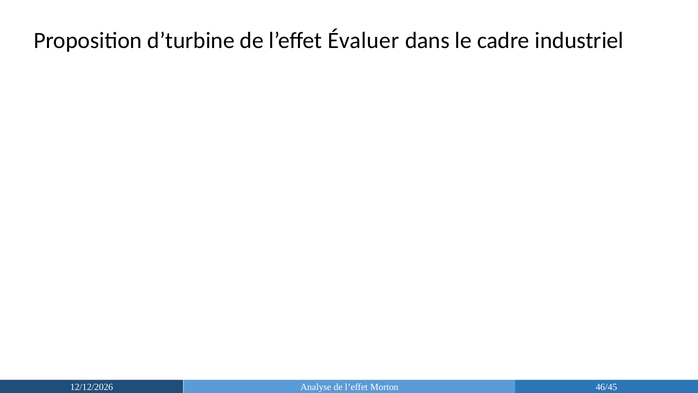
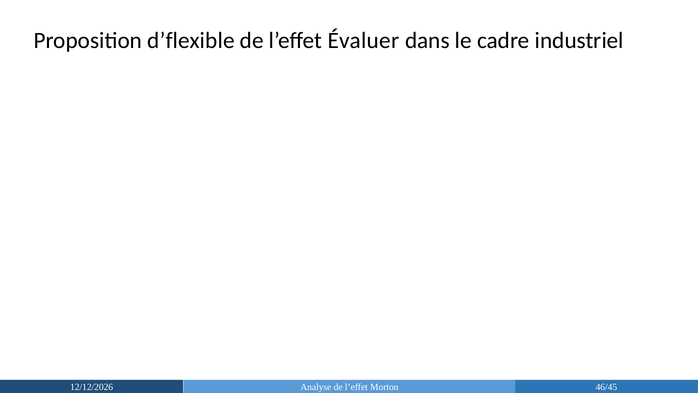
d’turbine: d’turbine -> d’flexible
